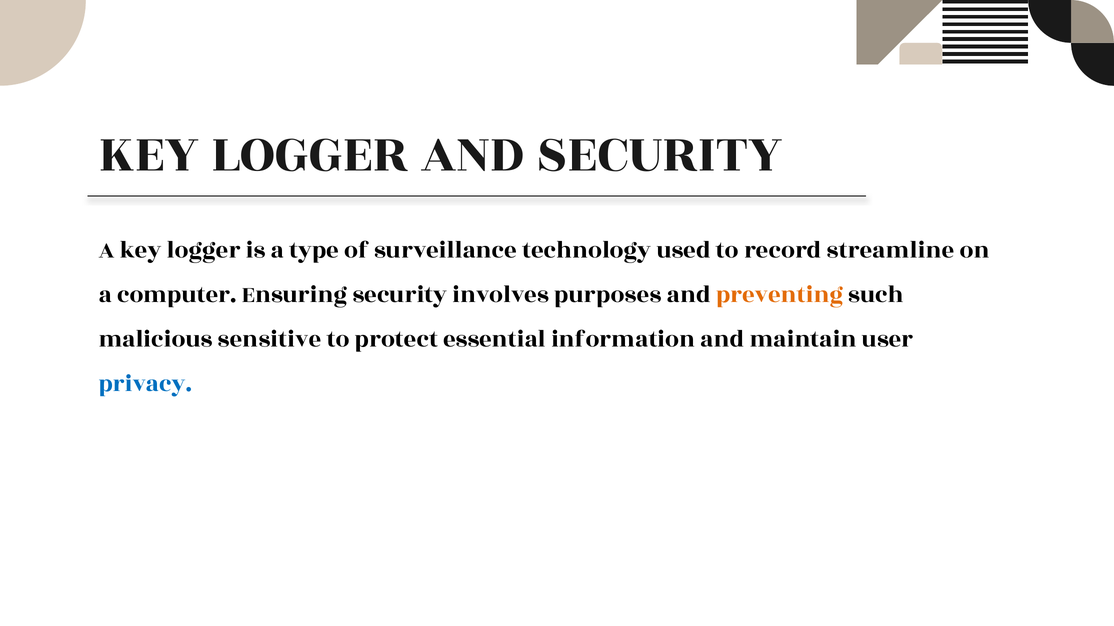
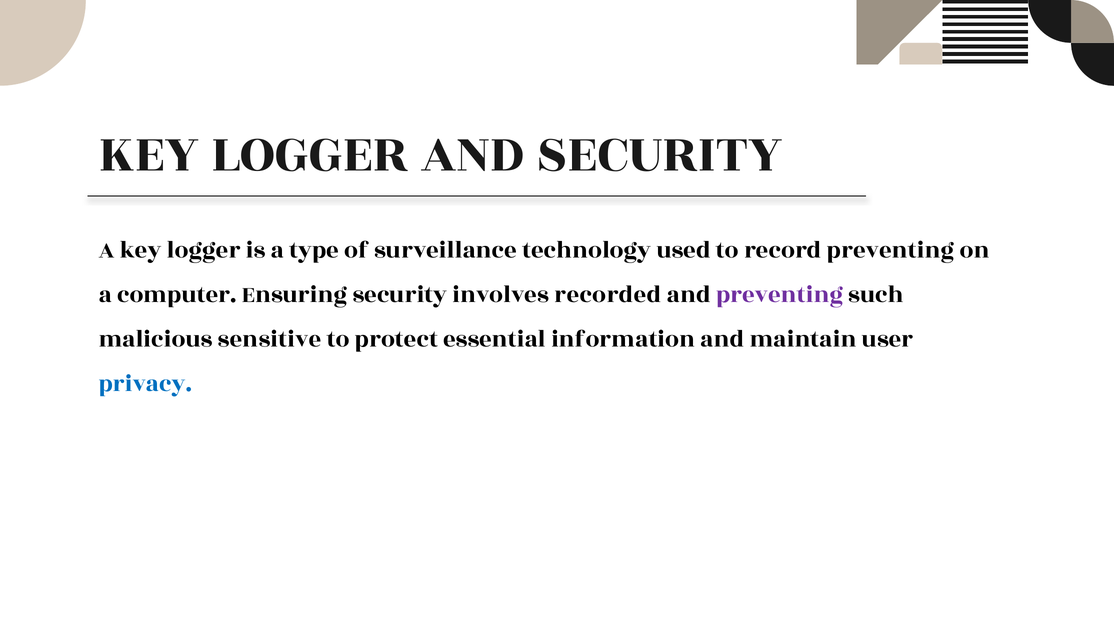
record streamline: streamline -> preventing
purposes: purposes -> recorded
preventing at (780, 294) colour: orange -> purple
